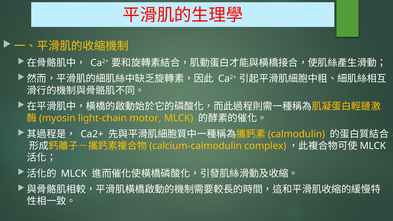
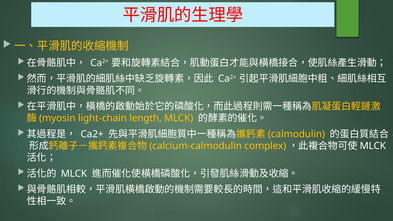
motor: motor -> length
